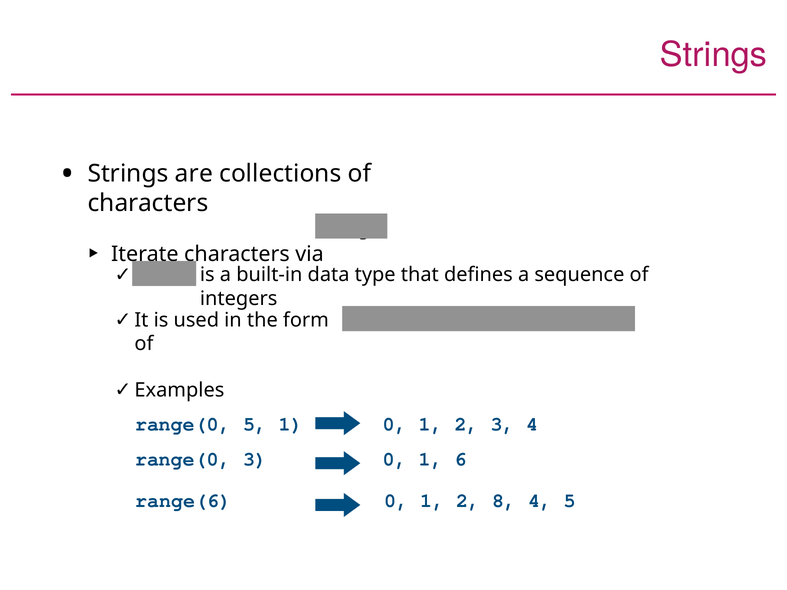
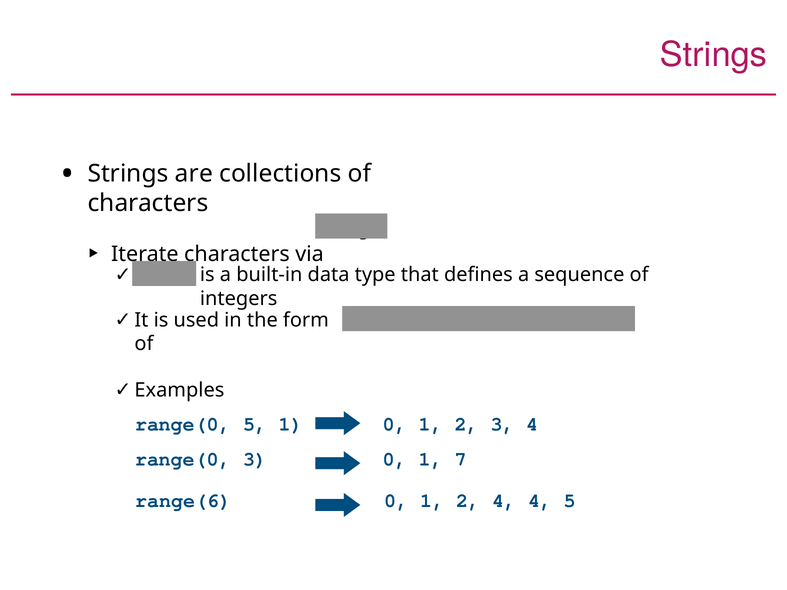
6: 6 -> 7
2 8: 8 -> 4
